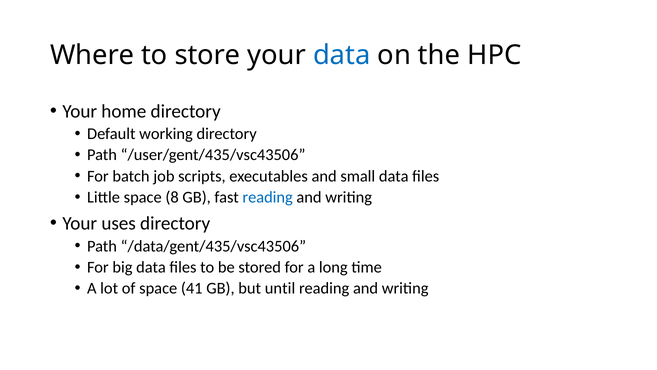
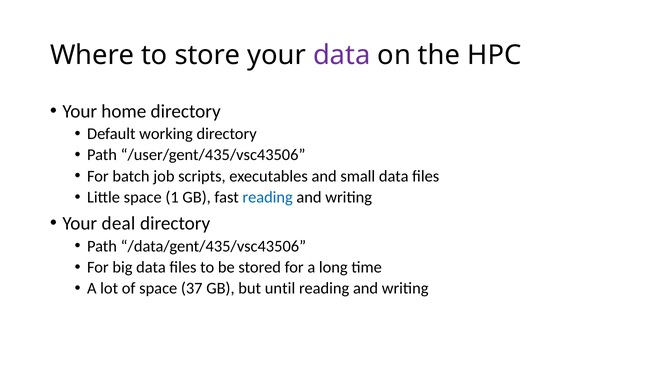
data at (342, 55) colour: blue -> purple
8: 8 -> 1
uses: uses -> deal
41: 41 -> 37
